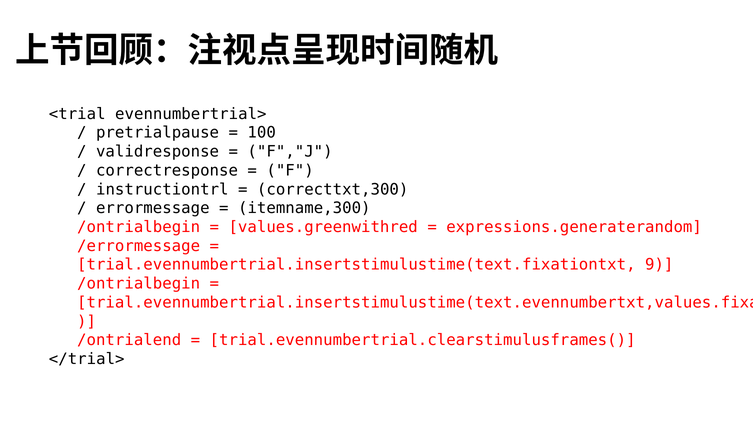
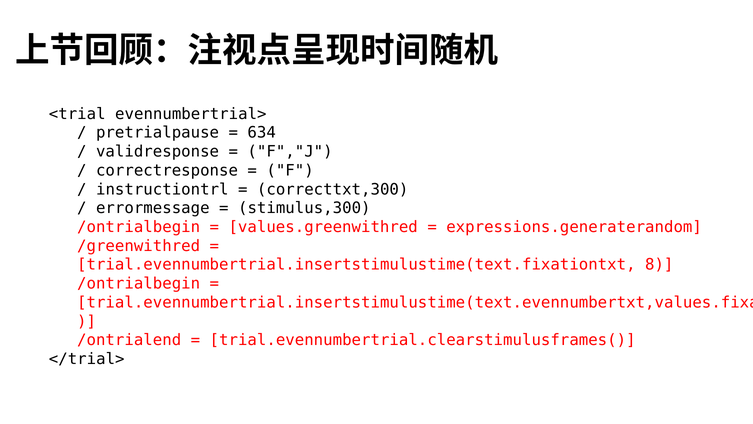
100: 100 -> 634
itemname,300: itemname,300 -> stimulus,300
/errormessage: /errormessage -> /greenwithred
9: 9 -> 8
